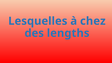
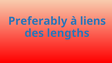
Lesquelles: Lesquelles -> Preferably
chez: chez -> liens
